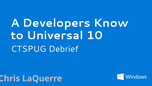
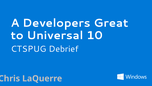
Know: Know -> Great
